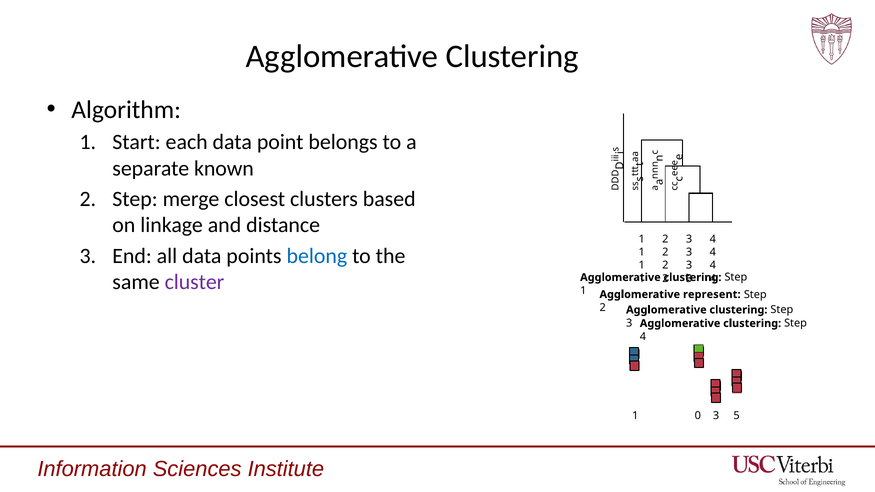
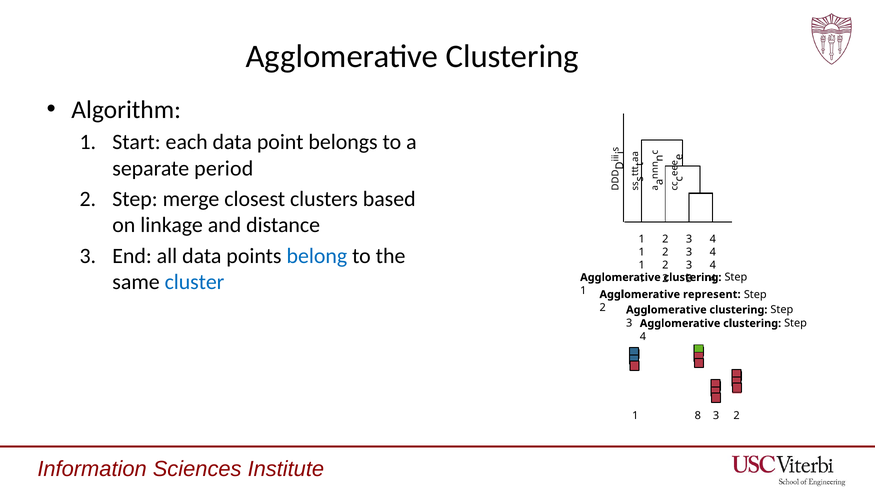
known: known -> period
cluster colour: purple -> blue
0: 0 -> 8
3 5: 5 -> 2
